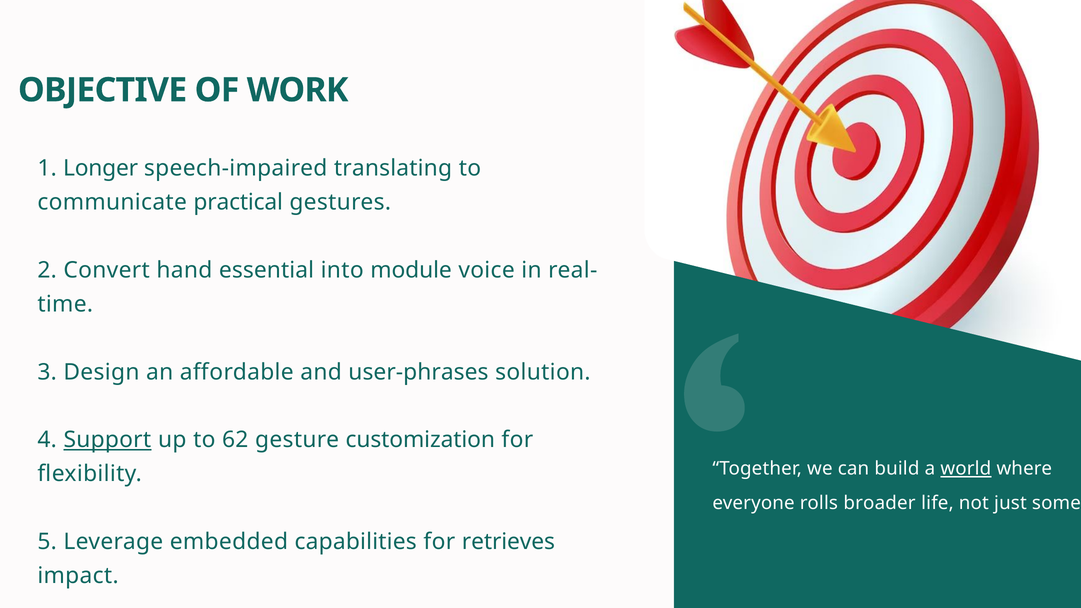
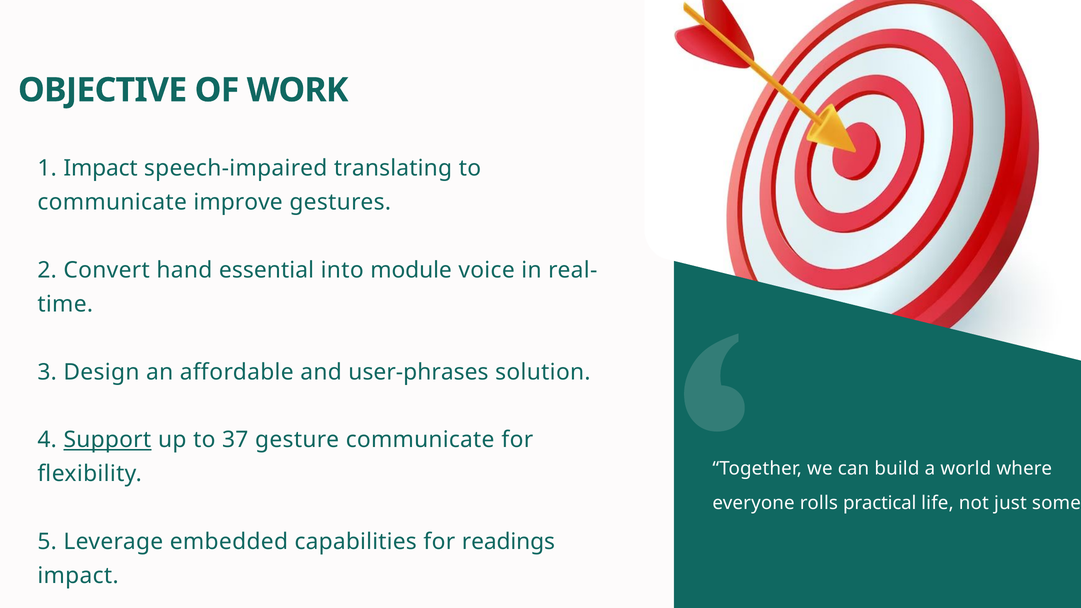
1 Longer: Longer -> Impact
practical: practical -> improve
62: 62 -> 37
gesture customization: customization -> communicate
world underline: present -> none
broader: broader -> practical
retrieves: retrieves -> readings
